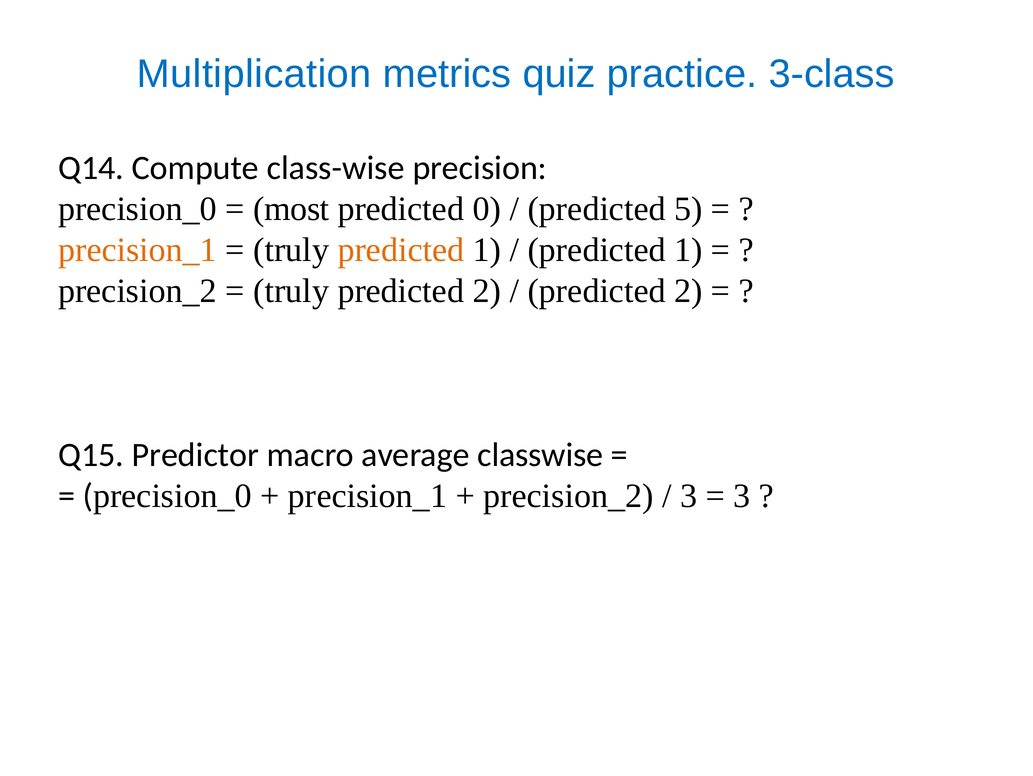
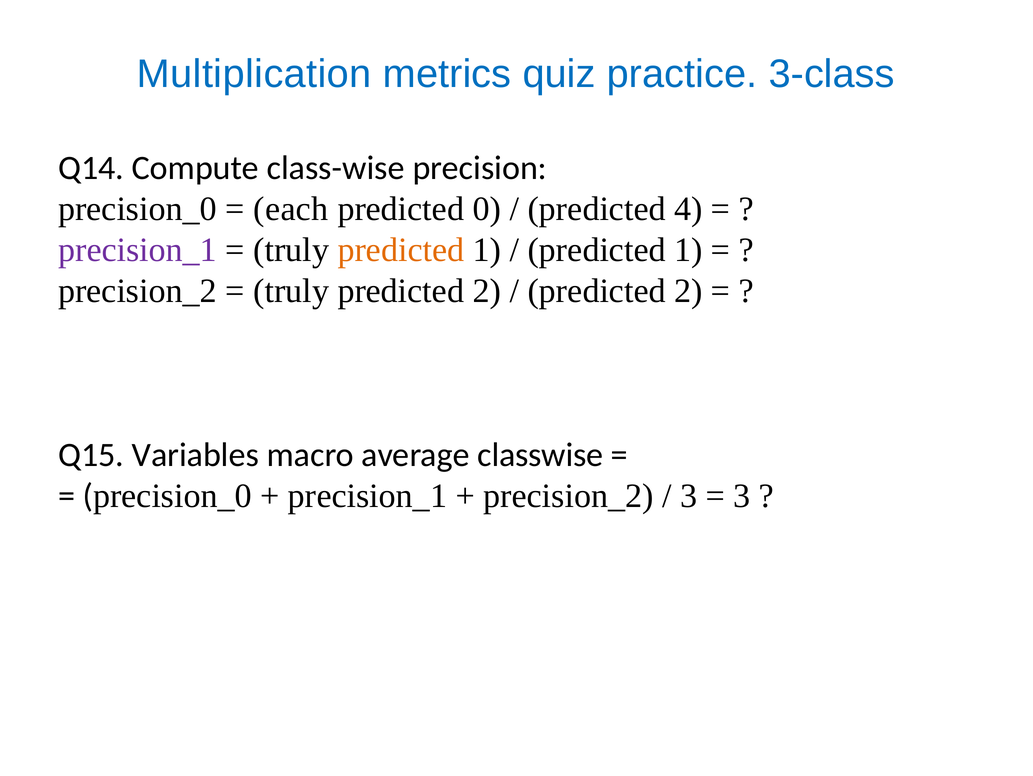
most: most -> each
5: 5 -> 4
precision_1 at (138, 250) colour: orange -> purple
Predictor: Predictor -> Variables
